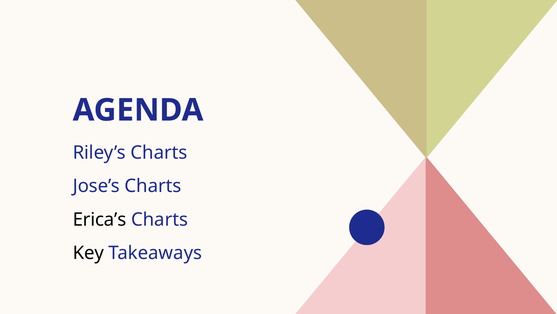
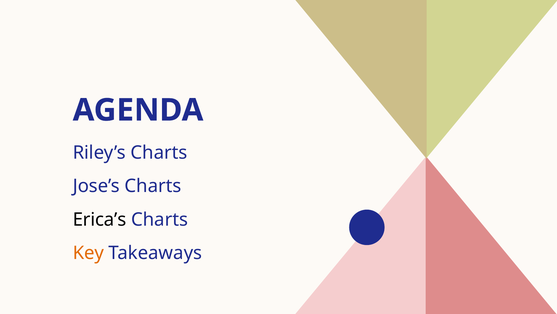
Key colour: black -> orange
